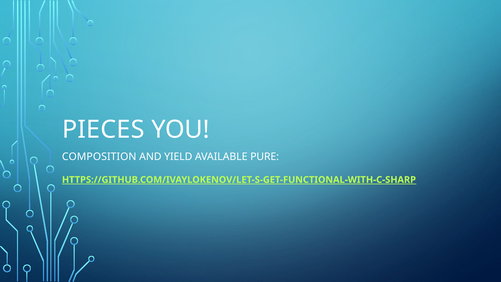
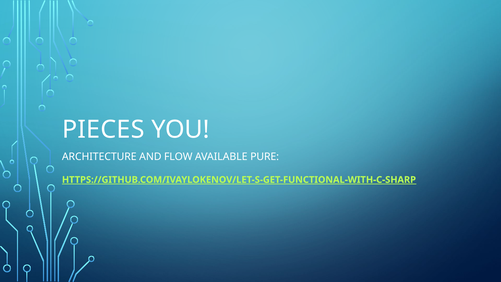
COMPOSITION: COMPOSITION -> ARCHITECTURE
YIELD: YIELD -> FLOW
